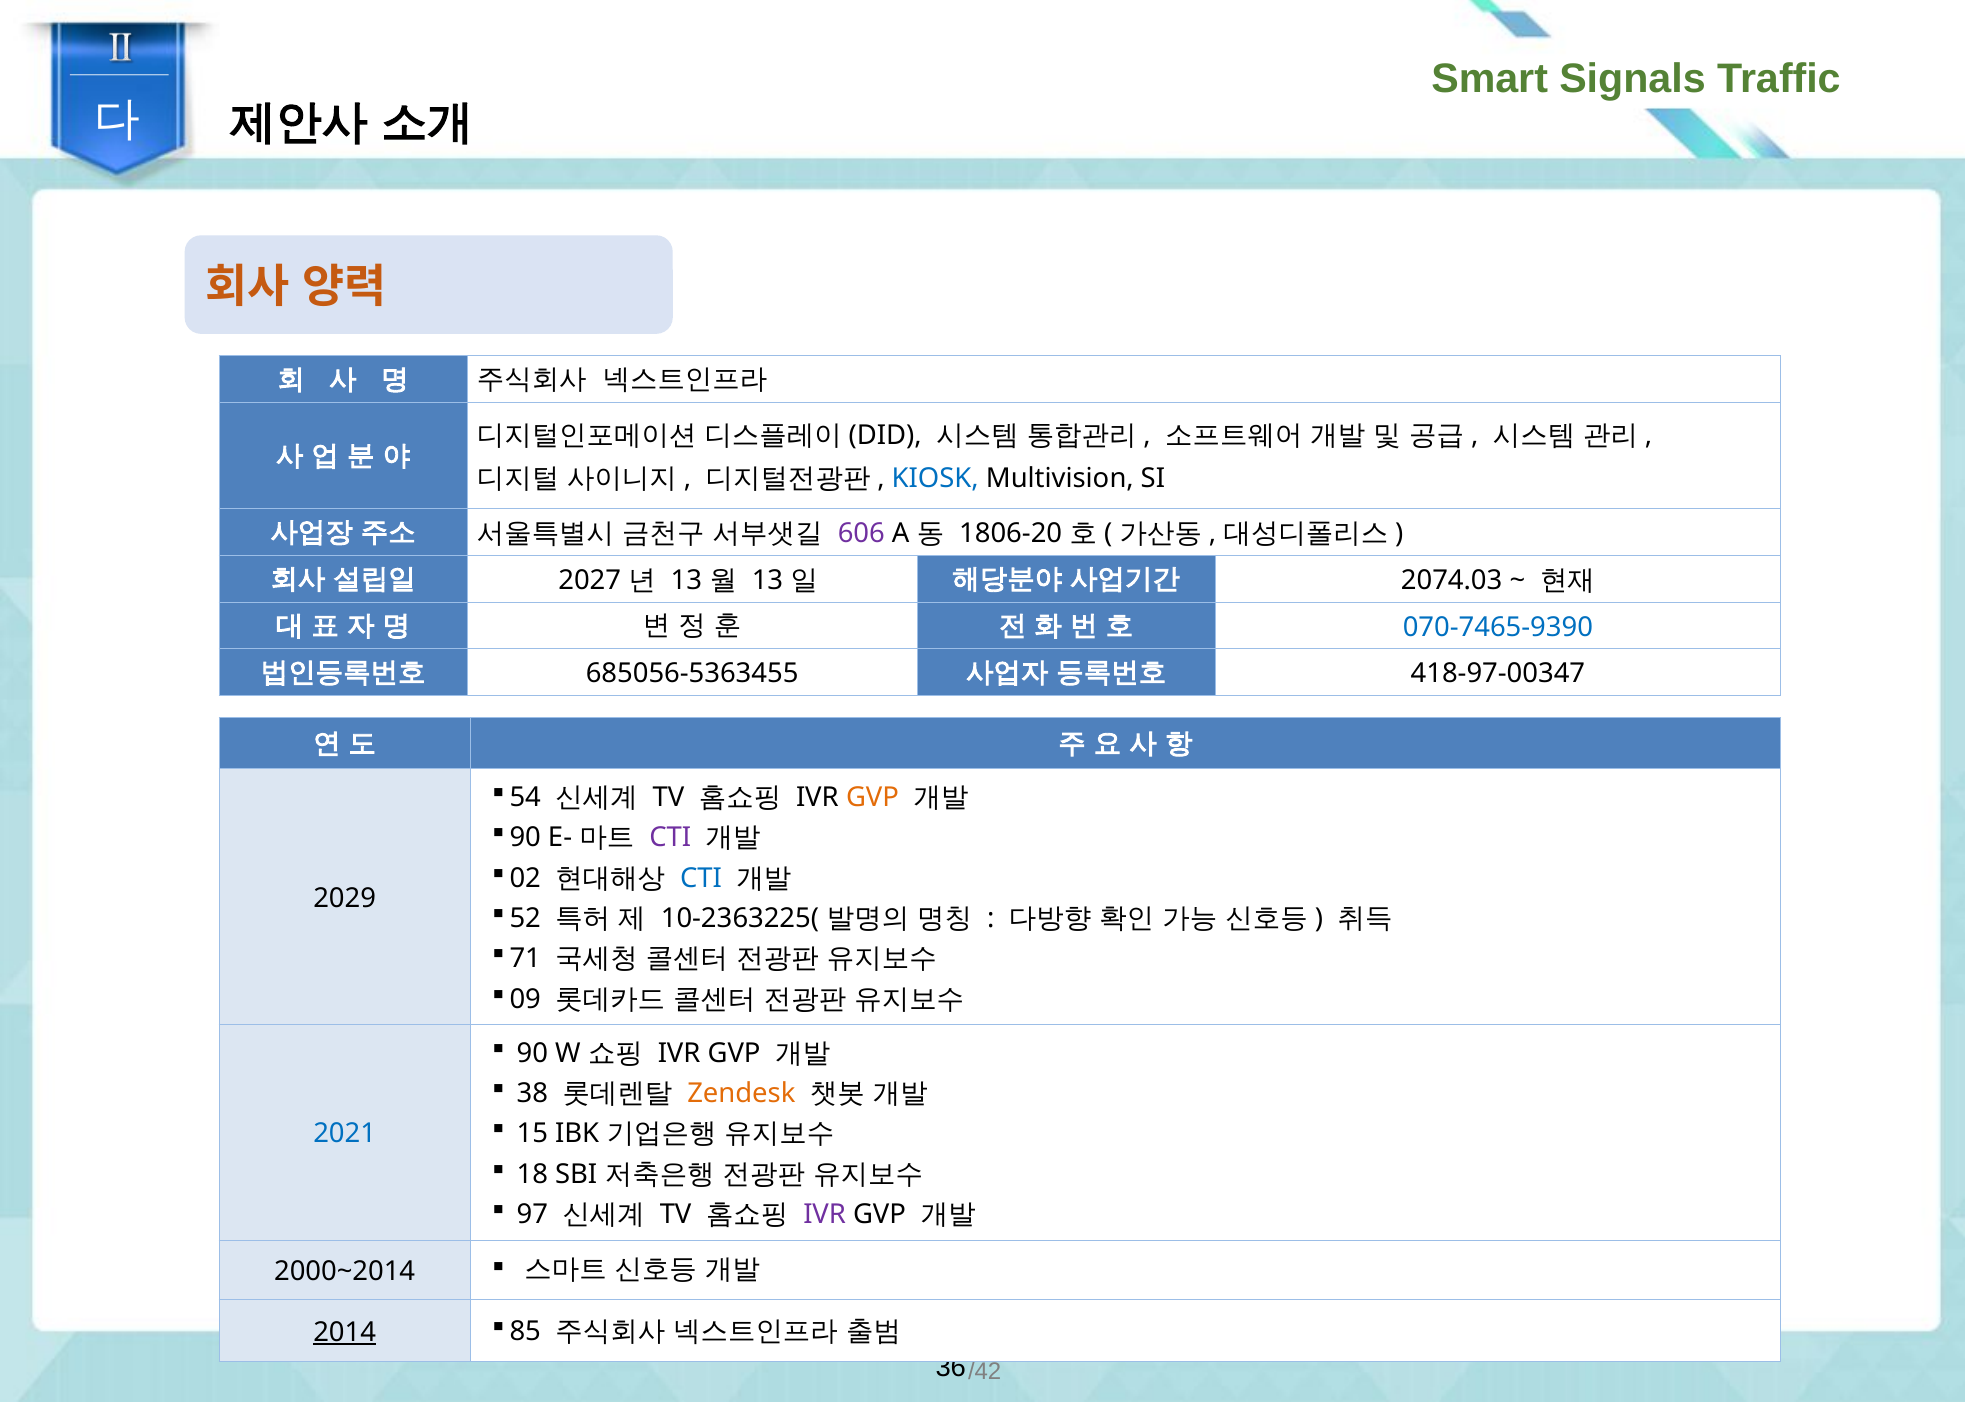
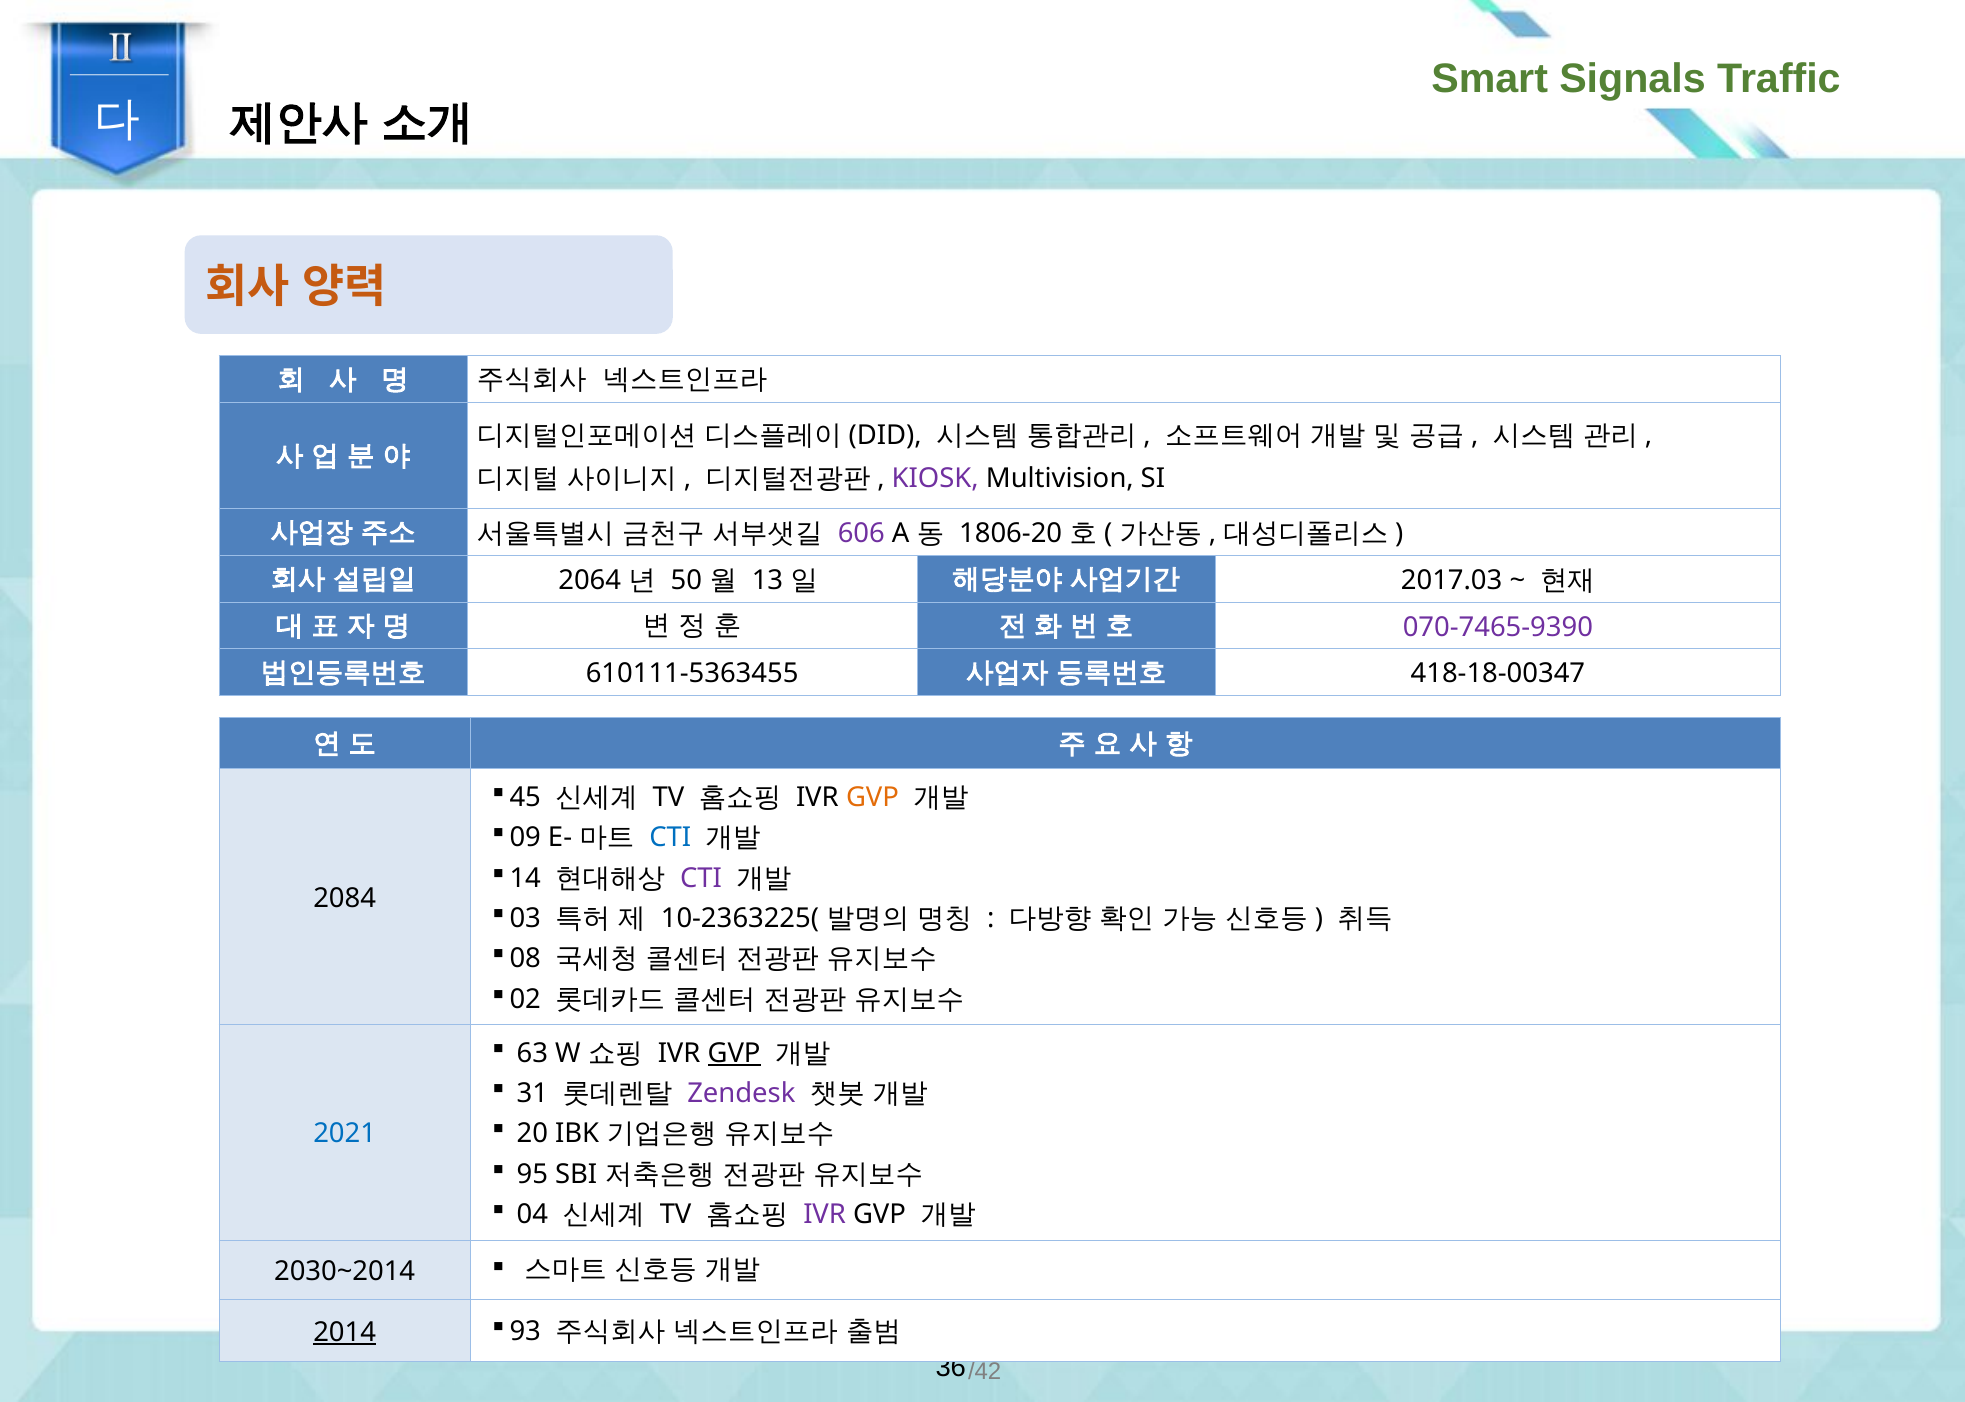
KIOSK colour: blue -> purple
2027: 2027 -> 2064
13 at (686, 580): 13 -> 50
2074.03: 2074.03 -> 2017.03
070-7465-9390 colour: blue -> purple
685056-5363455: 685056-5363455 -> 610111-5363455
418-97-00347: 418-97-00347 -> 418-18-00347
54: 54 -> 45
90 at (525, 838): 90 -> 09
CTI at (670, 838) colour: purple -> blue
02: 02 -> 14
CTI at (701, 878) colour: blue -> purple
2029: 2029 -> 2084
52: 52 -> 03
71: 71 -> 08
09: 09 -> 02
90 at (532, 1053): 90 -> 63
GVP at (734, 1053) underline: none -> present
38: 38 -> 31
Zendesk colour: orange -> purple
15: 15 -> 20
18: 18 -> 95
97: 97 -> 04
2000~2014: 2000~2014 -> 2030~2014
85: 85 -> 93
